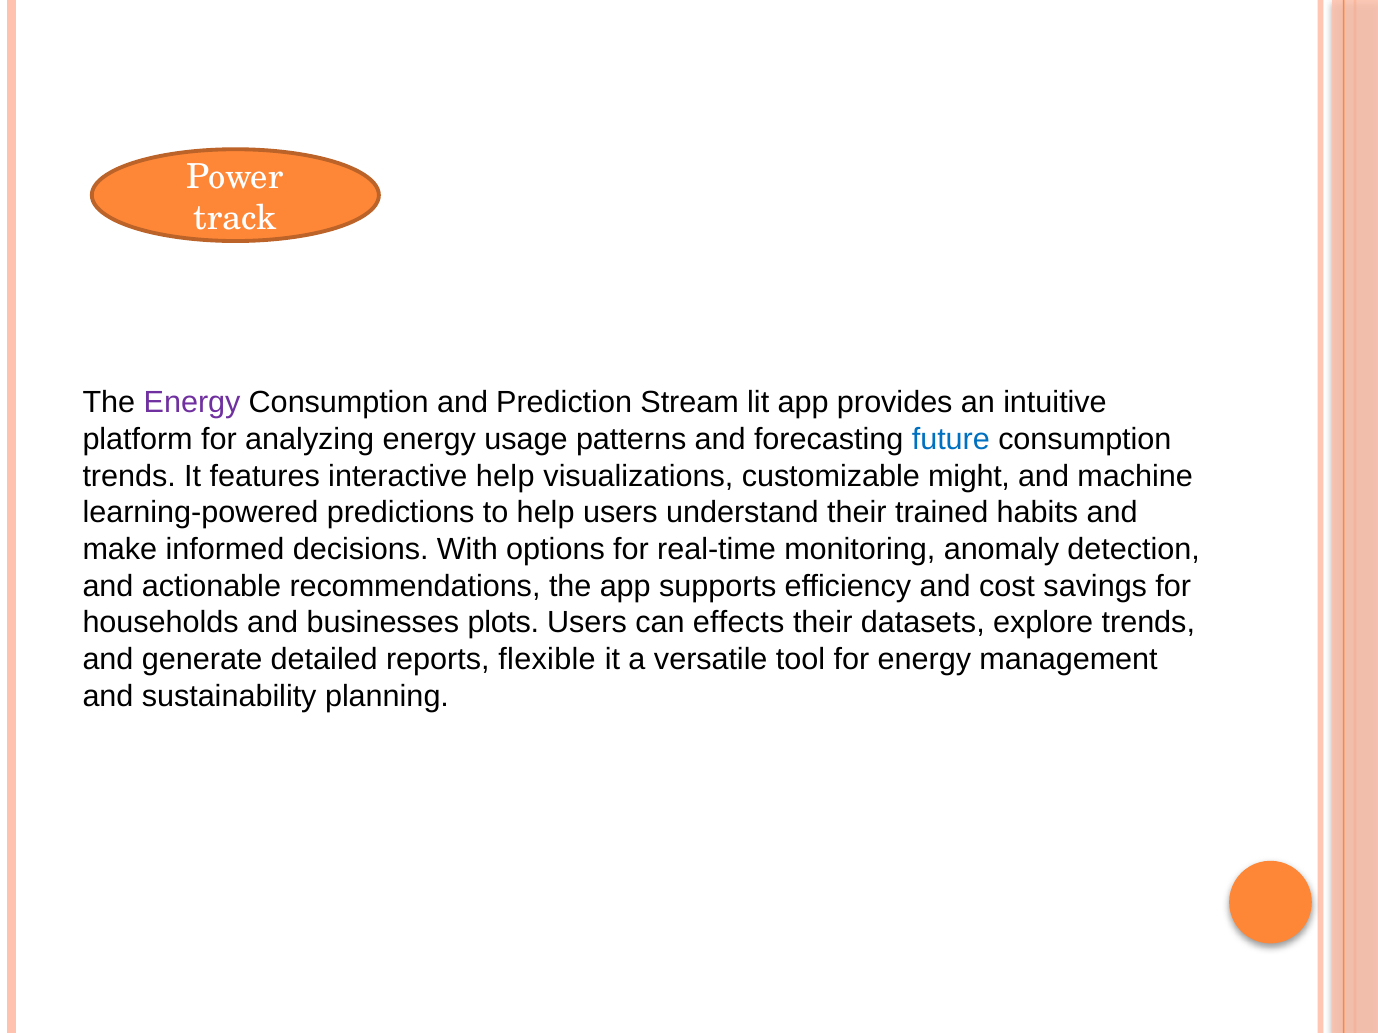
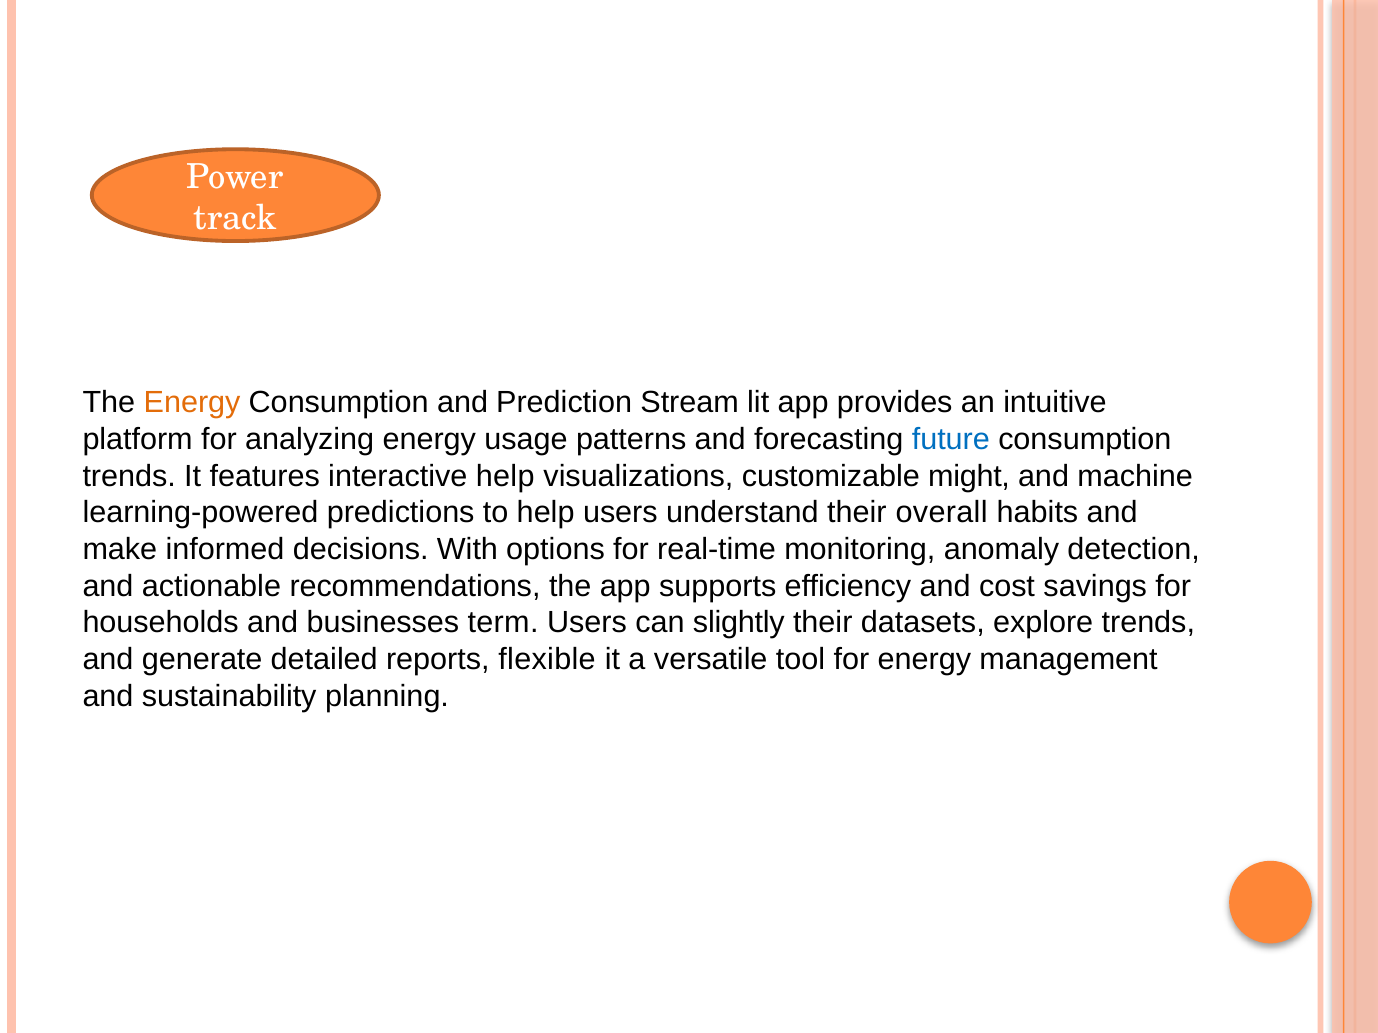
Energy at (192, 403) colour: purple -> orange
trained: trained -> overall
plots: plots -> term
effects: effects -> slightly
